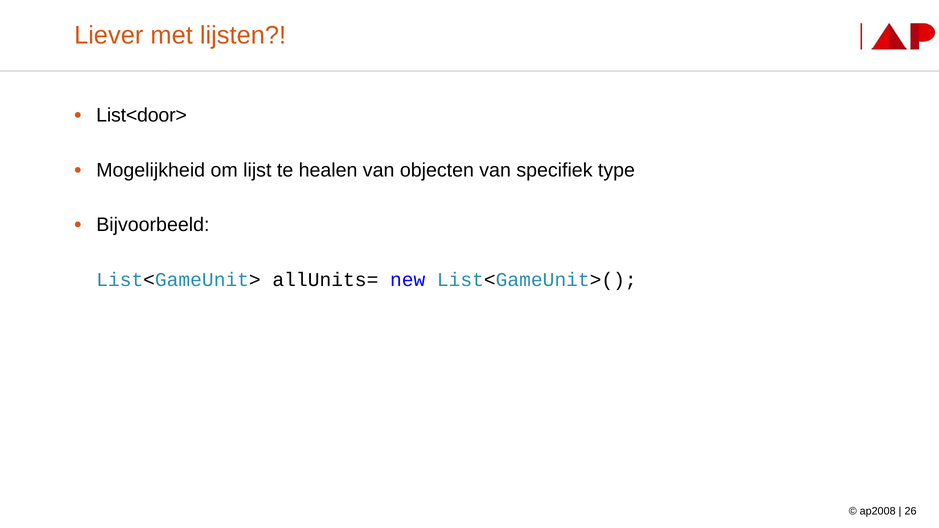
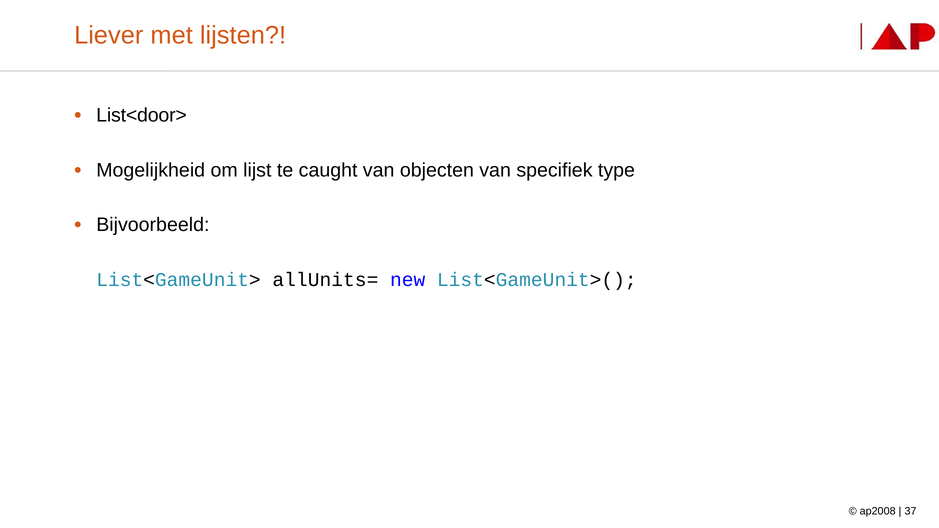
healen: healen -> caught
26: 26 -> 37
